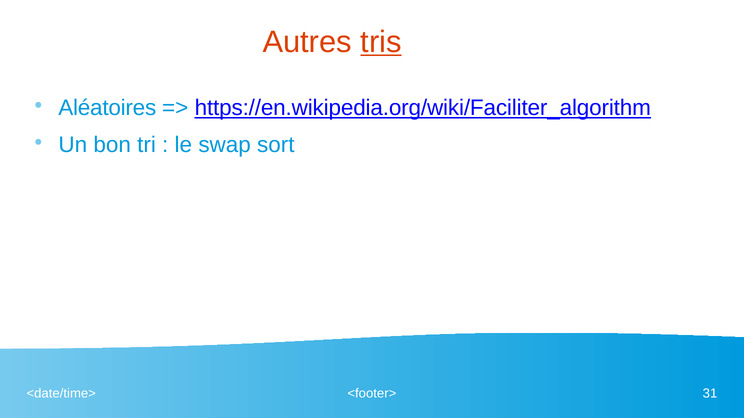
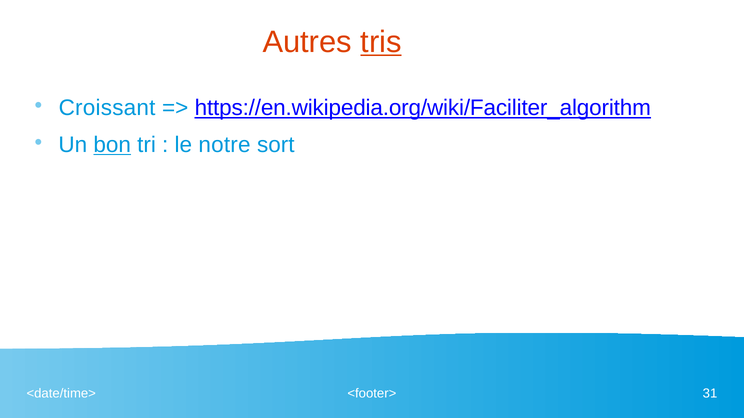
Aléatoires: Aléatoires -> Croissant
bon underline: none -> present
swap: swap -> notre
